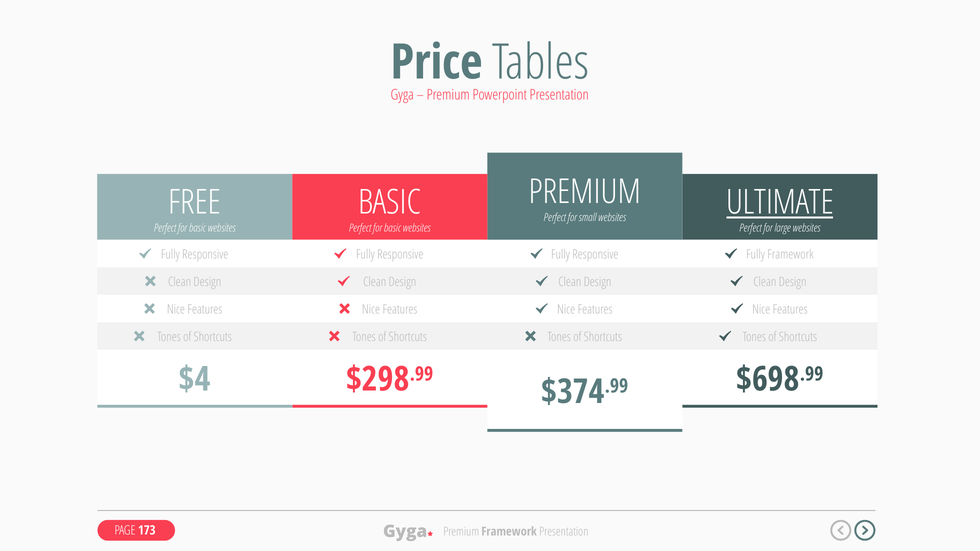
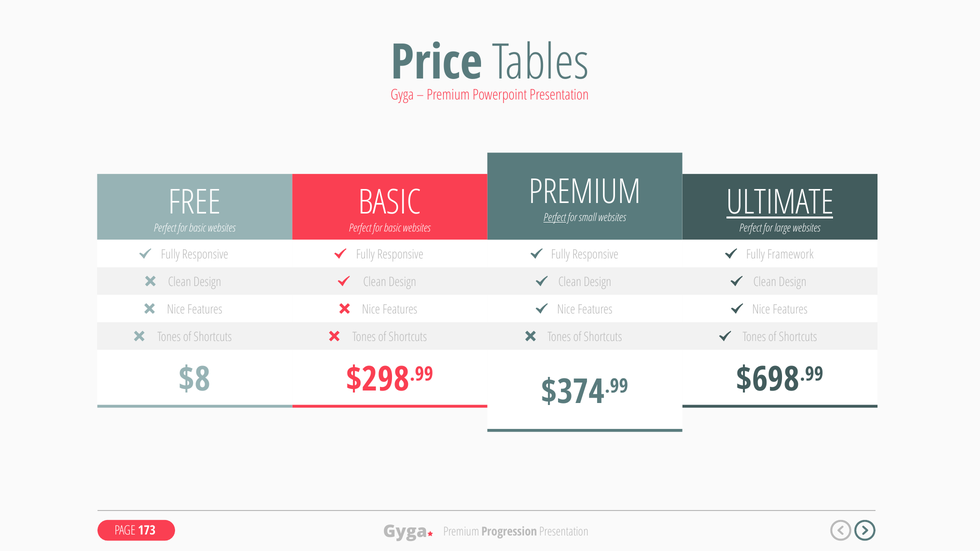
Perfect at (555, 218) underline: none -> present
$4: $4 -> $8
Premium Framework: Framework -> Progression
